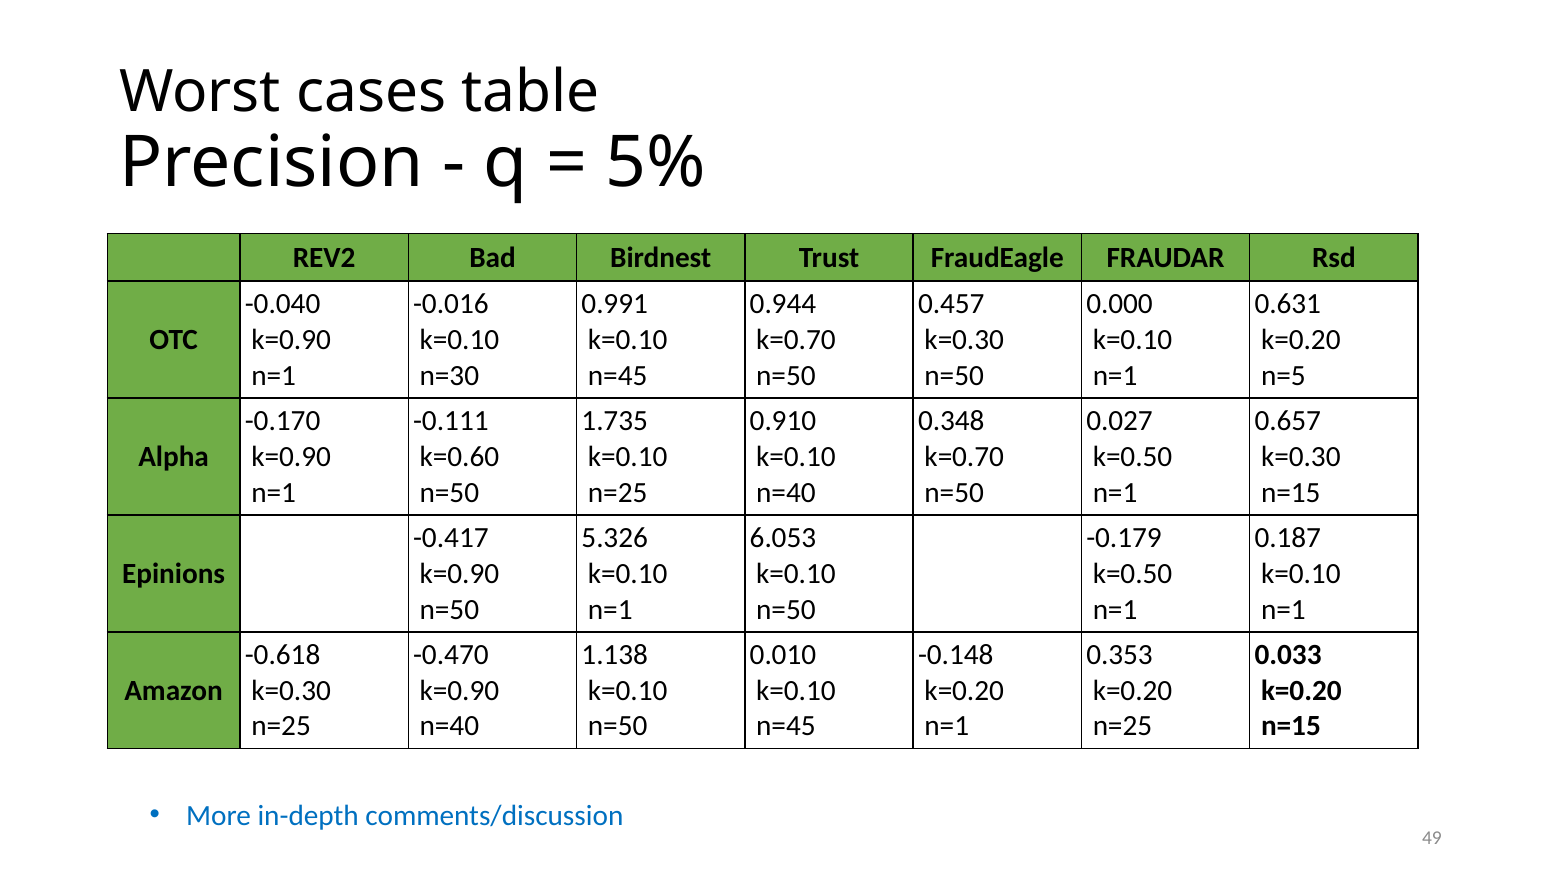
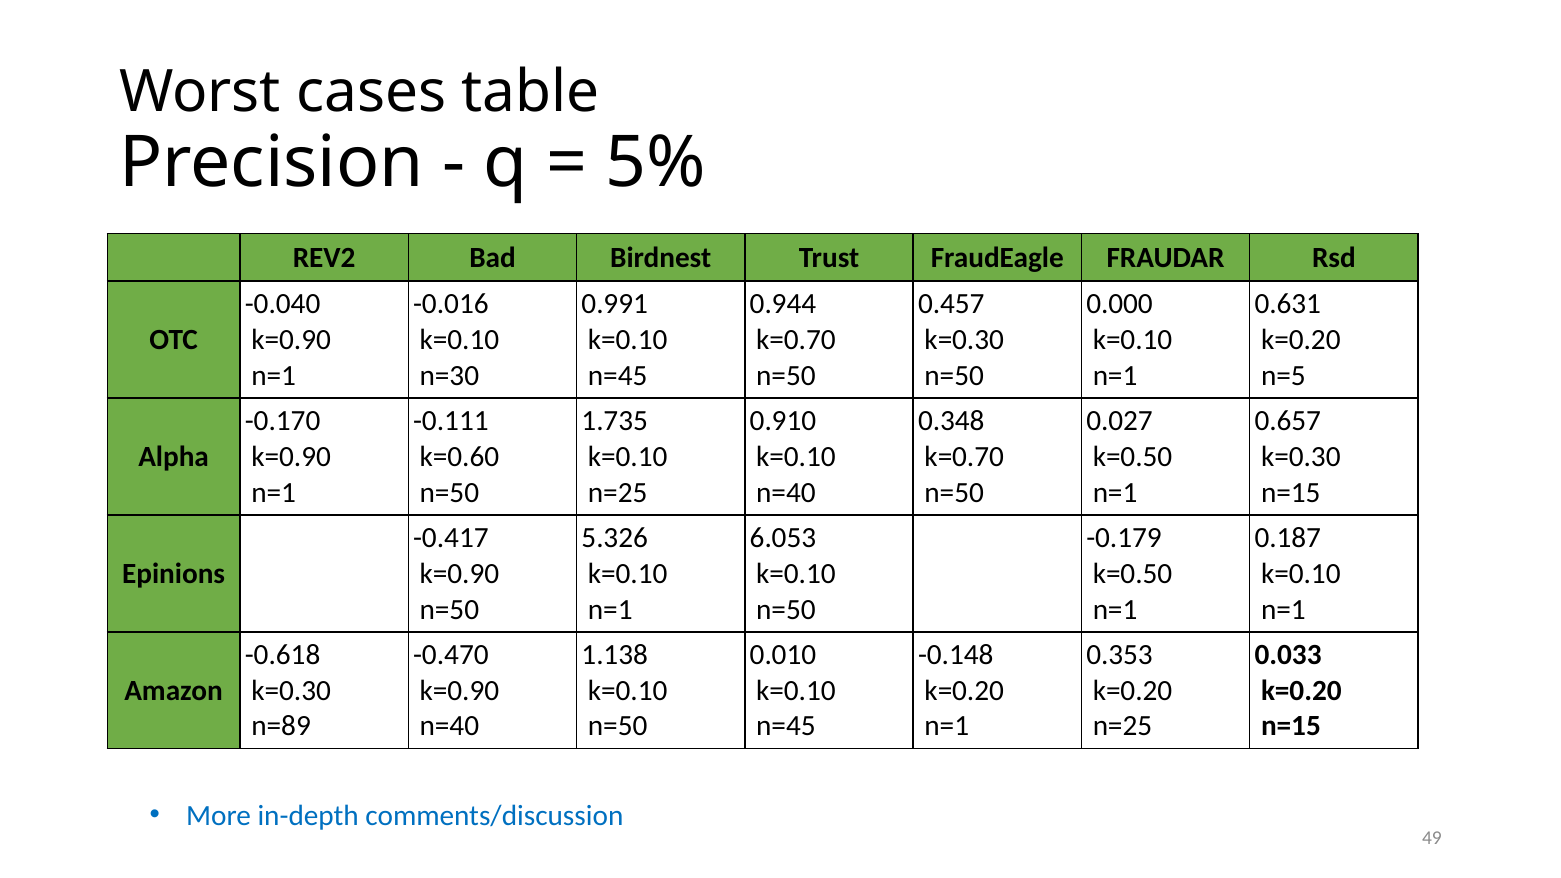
n=25 at (281, 726): n=25 -> n=89
